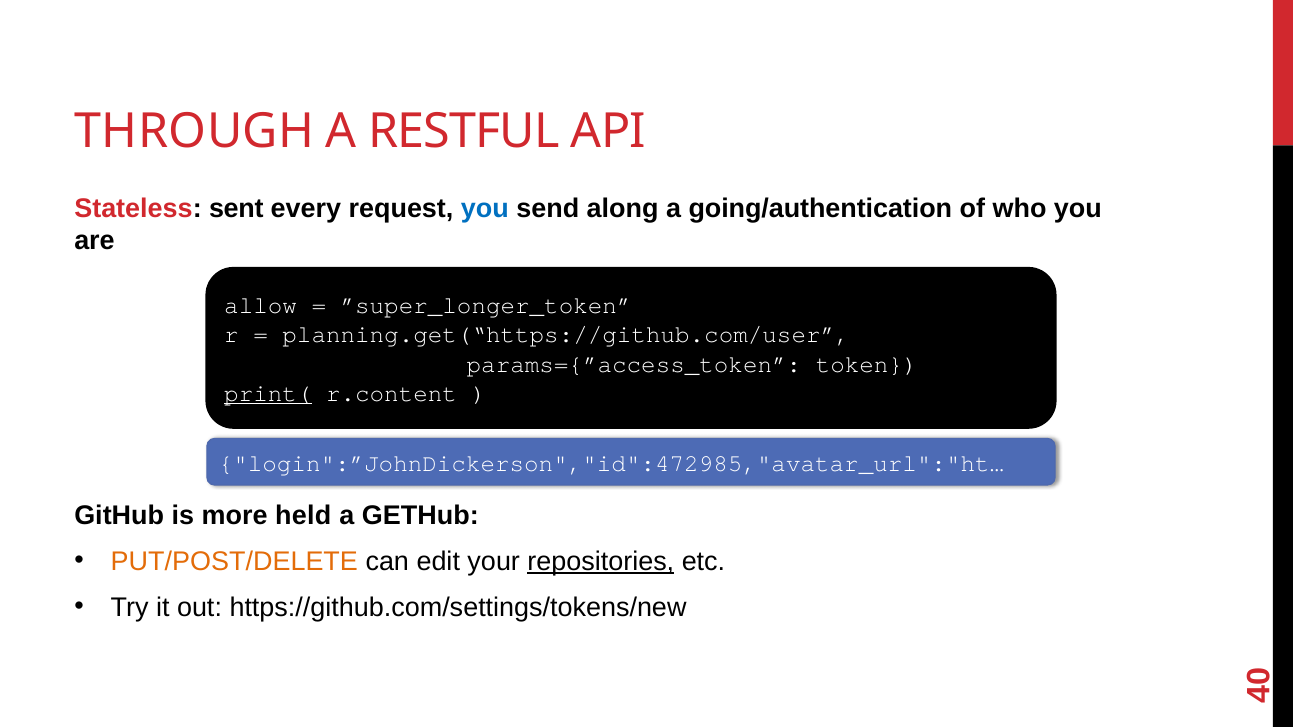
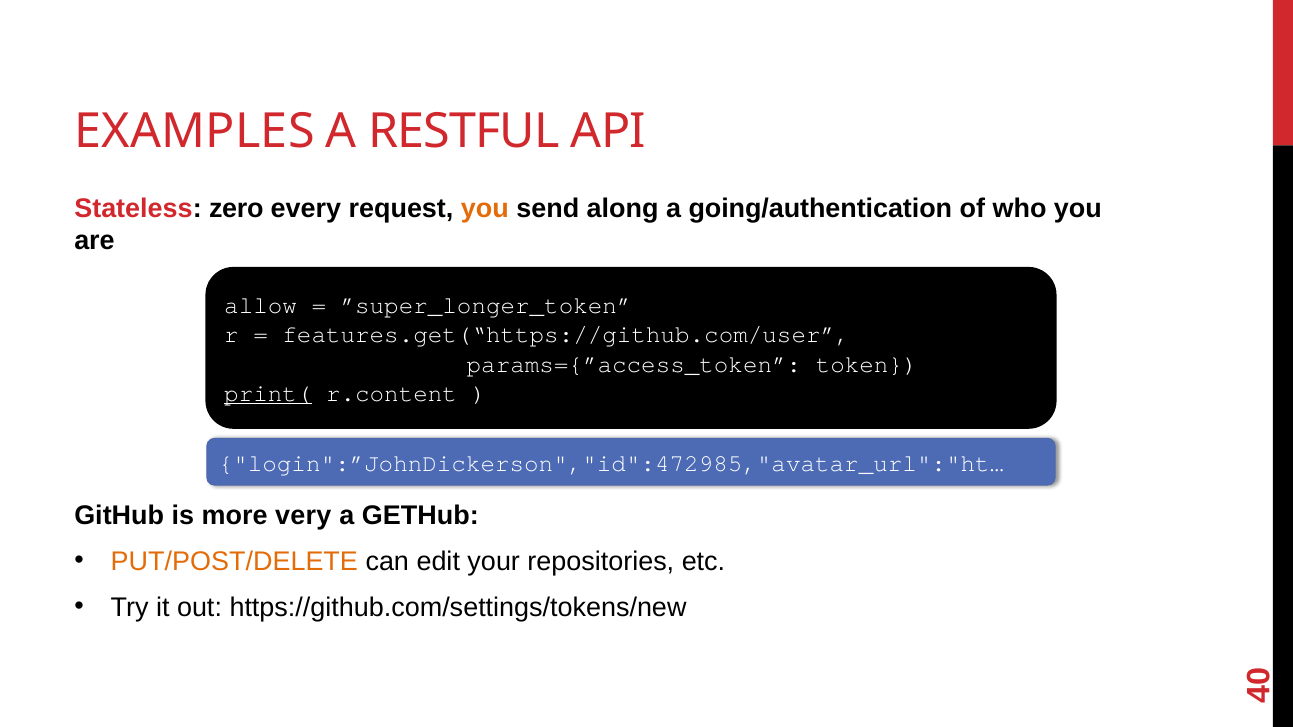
THROUGH: THROUGH -> EXAMPLES
sent: sent -> zero
you at (485, 209) colour: blue -> orange
planning.get(“https://github.com/user: planning.get(“https://github.com/user -> features.get(“https://github.com/user
held: held -> very
repositories underline: present -> none
